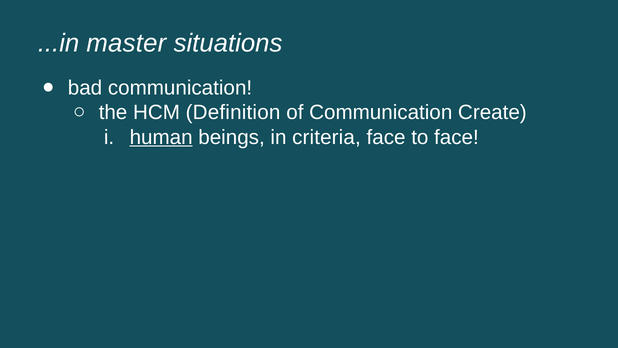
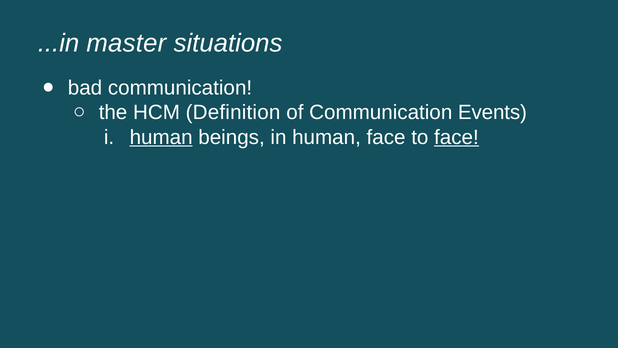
Create: Create -> Events
in criteria: criteria -> human
face at (456, 137) underline: none -> present
